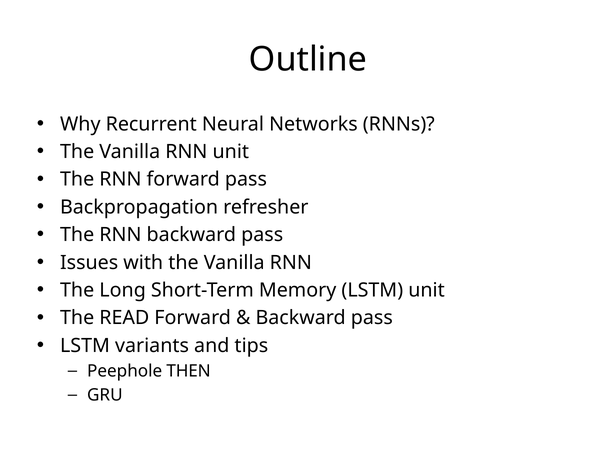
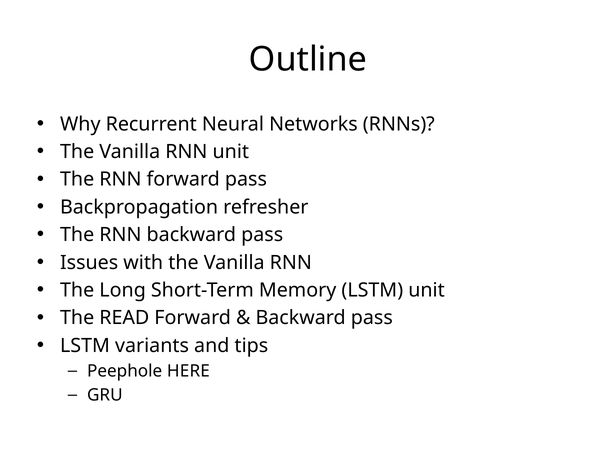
THEN: THEN -> HERE
